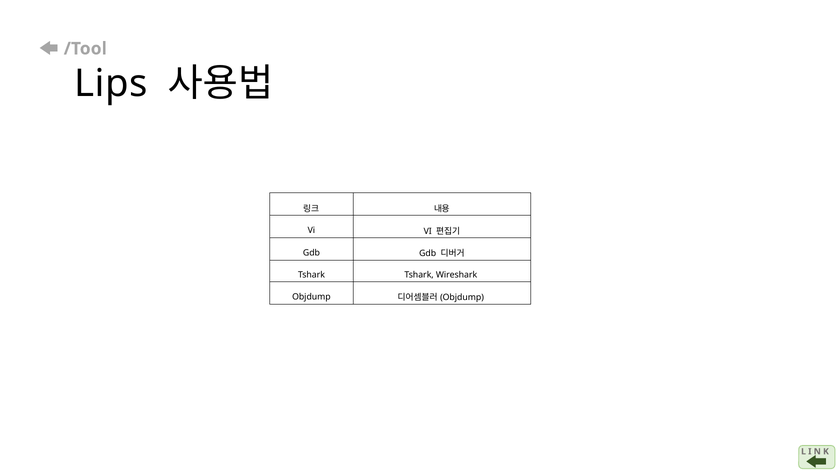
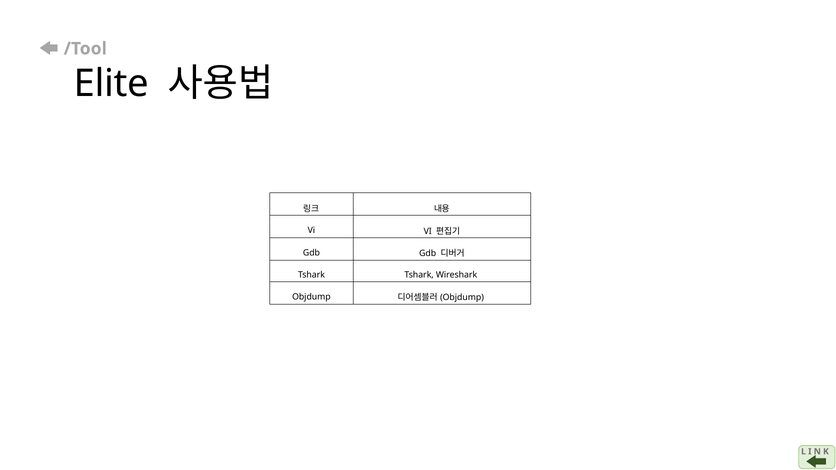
Lips: Lips -> Elite
